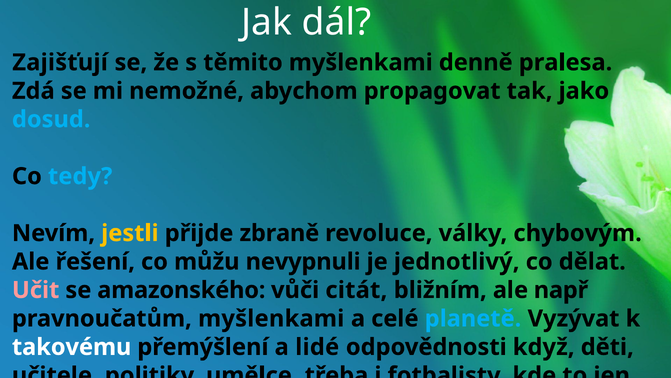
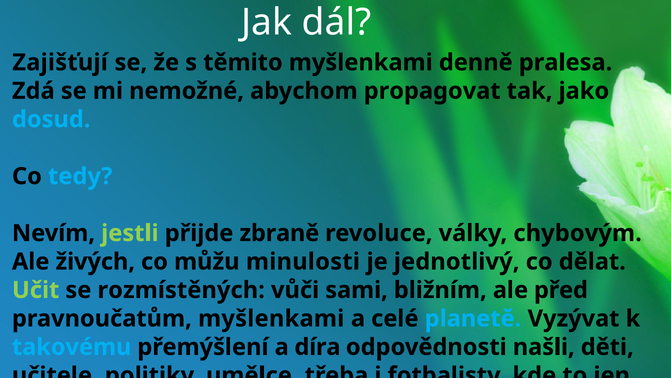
jestli colour: yellow -> light green
řešení: řešení -> živých
nevypnuli: nevypnuli -> minulosti
Učit colour: pink -> light green
amazonského: amazonského -> rozmístěných
citát: citát -> sami
např: např -> před
takovému colour: white -> light blue
lidé: lidé -> díra
když: když -> našli
